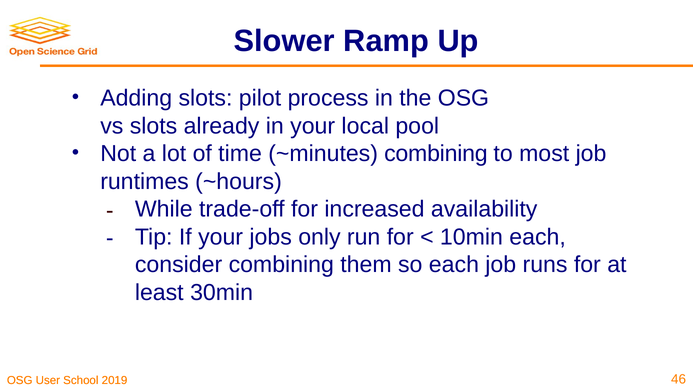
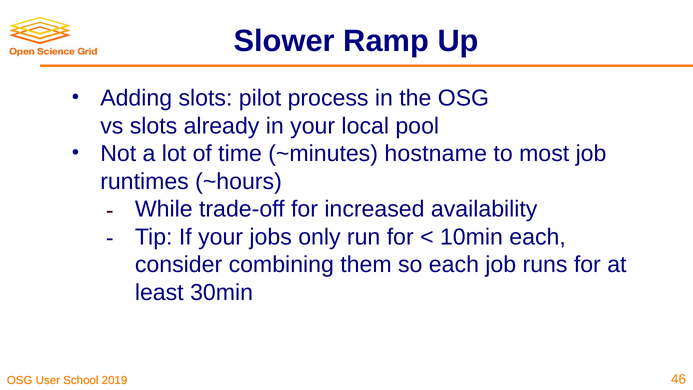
~minutes combining: combining -> hostname
